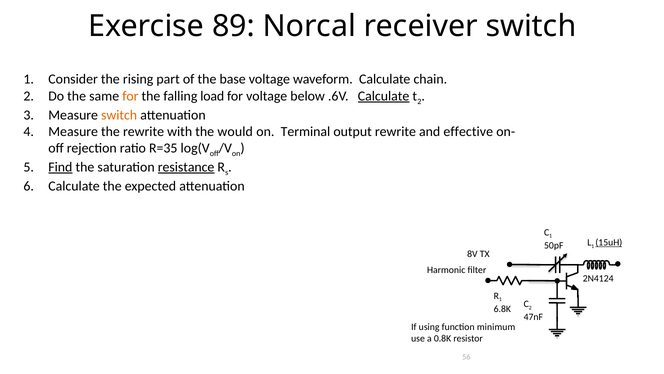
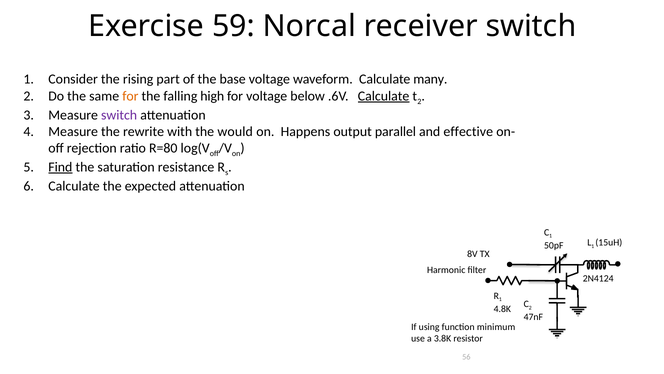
89: 89 -> 59
chain: chain -> many
load: load -> high
switch at (119, 115) colour: orange -> purple
Terminal: Terminal -> Happens
output rewrite: rewrite -> parallel
R=35: R=35 -> R=80
resistance underline: present -> none
15uH underline: present -> none
6.8K: 6.8K -> 4.8K
0.8K: 0.8K -> 3.8K
